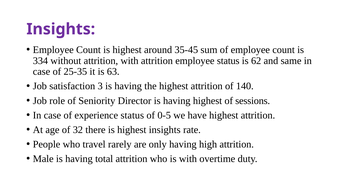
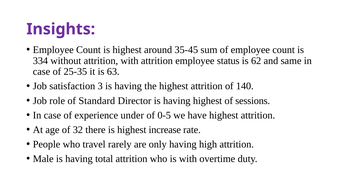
Seniority: Seniority -> Standard
experience status: status -> under
highest insights: insights -> increase
